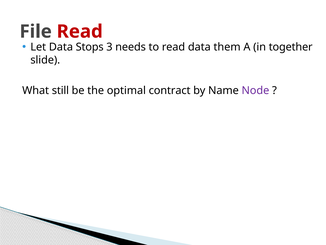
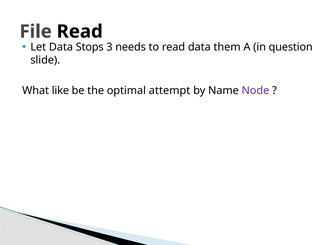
Read at (80, 31) colour: red -> black
together: together -> question
still: still -> like
contract: contract -> attempt
